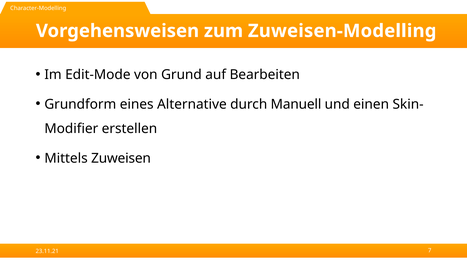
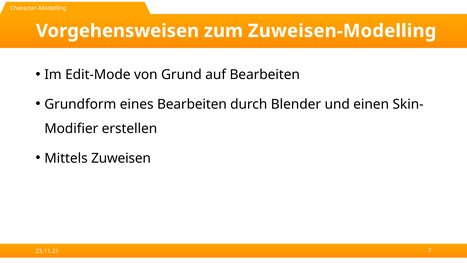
eines Alternative: Alternative -> Bearbeiten
Manuell: Manuell -> Blender
